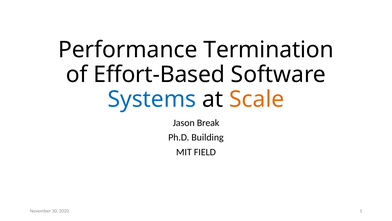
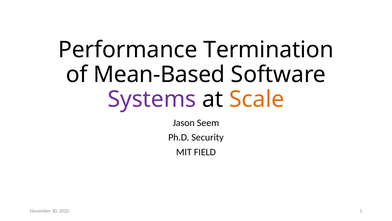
Effort-Based: Effort-Based -> Mean-Based
Systems colour: blue -> purple
Break: Break -> Seem
Building: Building -> Security
